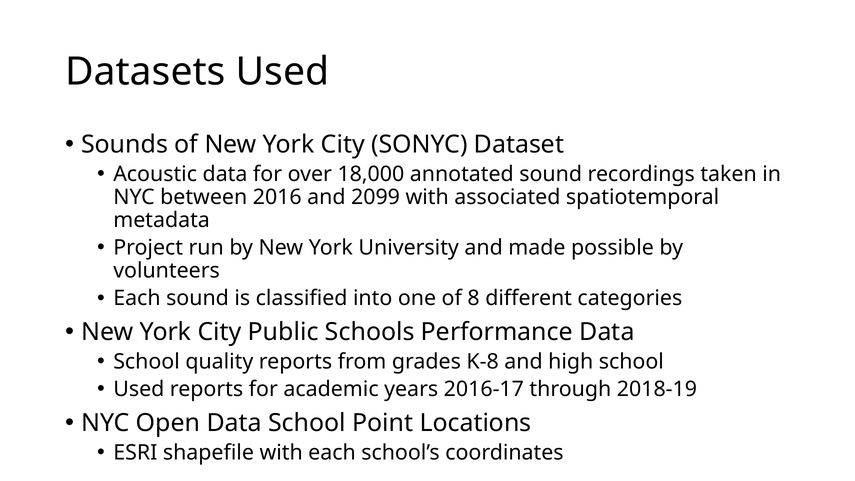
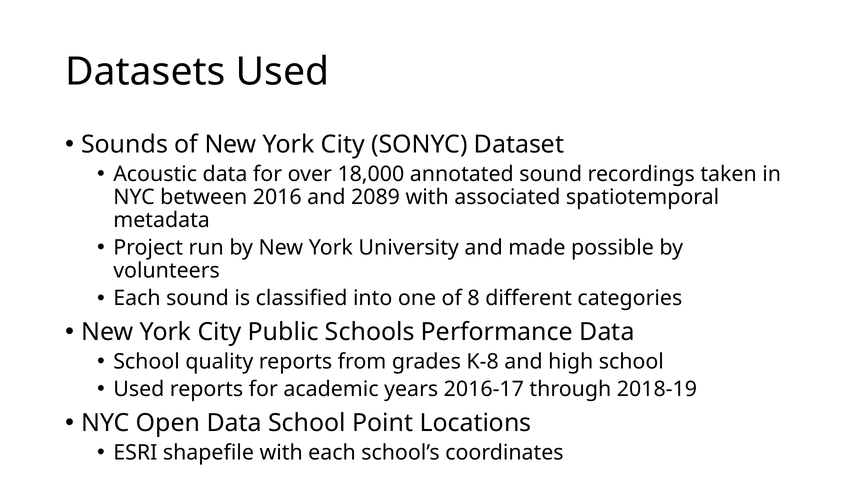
2099: 2099 -> 2089
